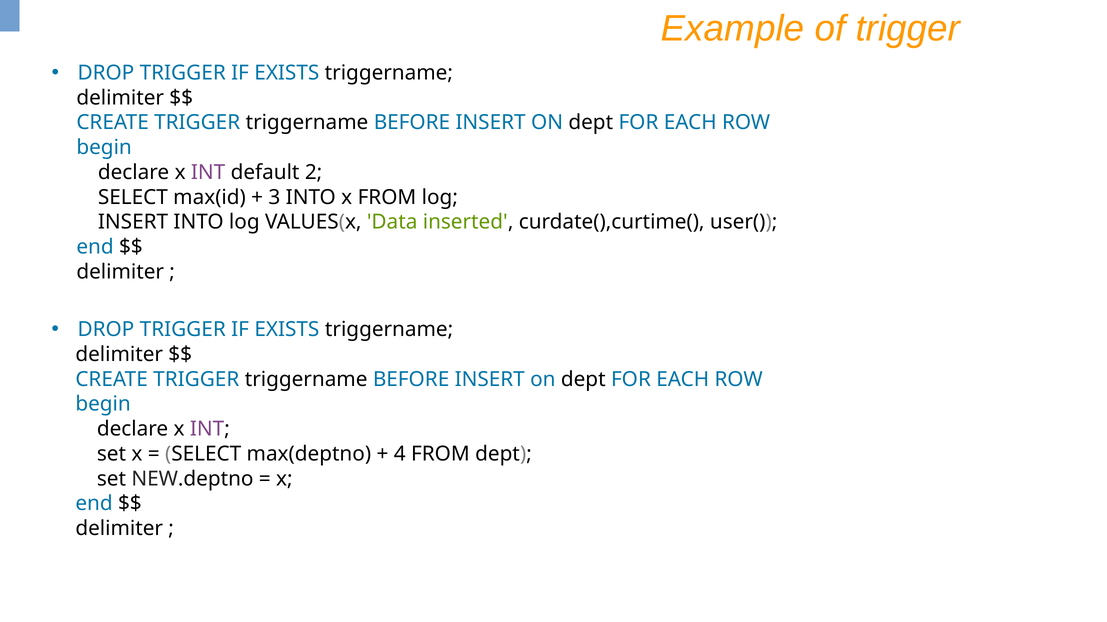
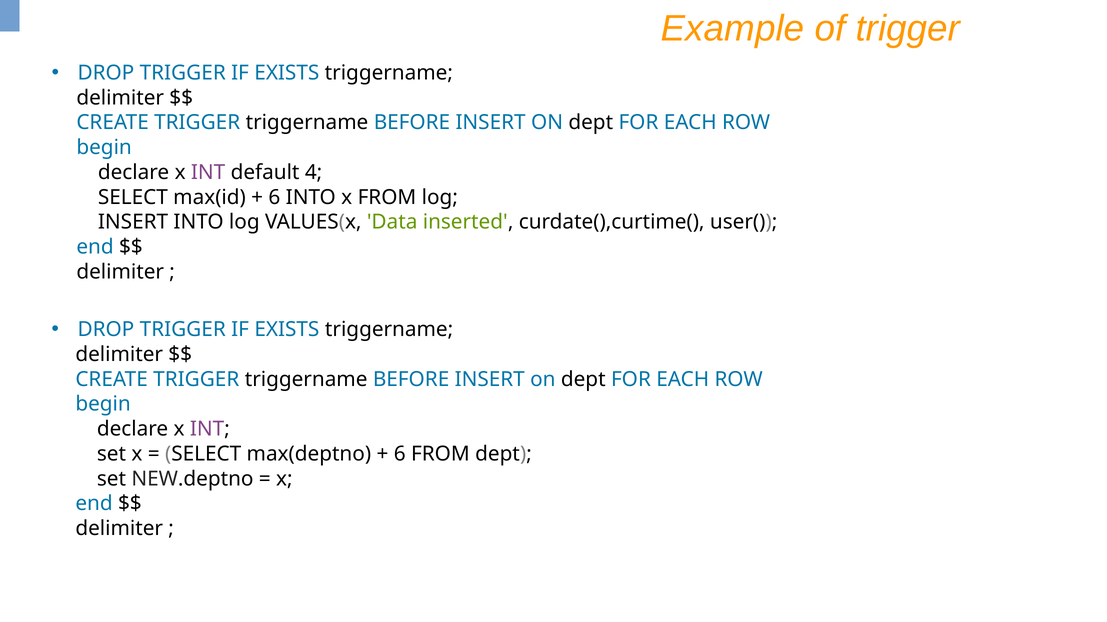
2: 2 -> 4
3 at (274, 197): 3 -> 6
4 at (400, 454): 4 -> 6
